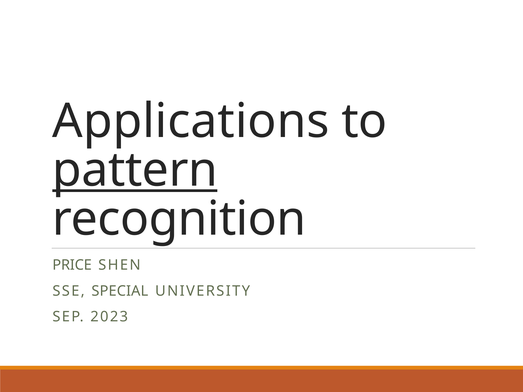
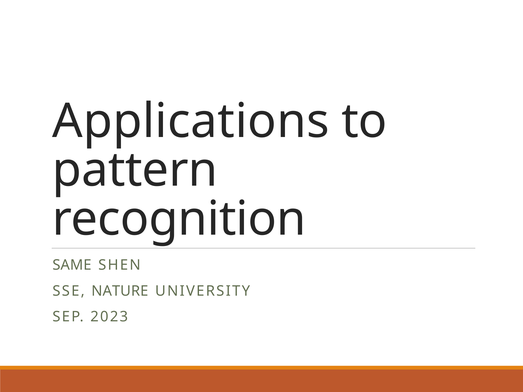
pattern underline: present -> none
PRICE: PRICE -> SAME
SPECIAL: SPECIAL -> NATURE
